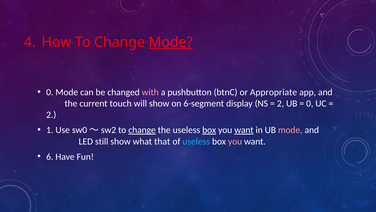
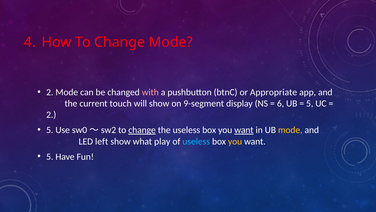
Mode at (171, 42) underline: present -> none
0 at (50, 92): 0 -> 2
6-segment: 6-segment -> 9-segment
2 at (280, 103): 2 -> 6
0 at (310, 103): 0 -> 5
1 at (50, 130): 1 -> 5
box at (209, 130) underline: present -> none
mode at (290, 130) colour: pink -> yellow
still: still -> left
that: that -> play
you at (235, 141) colour: pink -> yellow
6 at (50, 156): 6 -> 5
